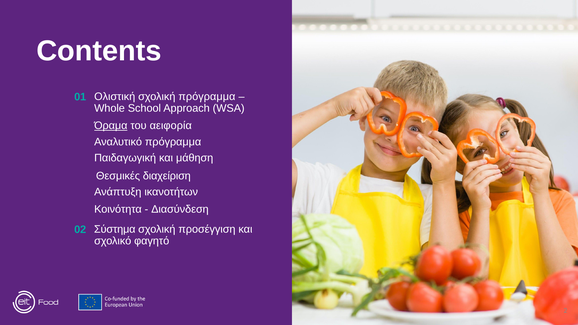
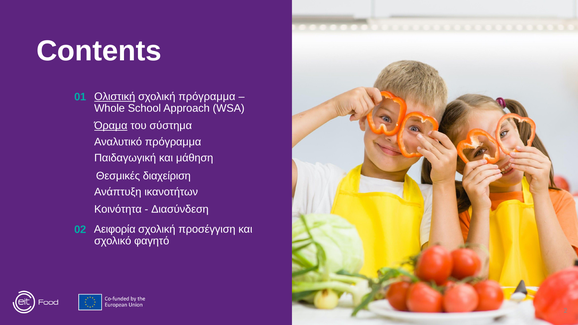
Ολιστική underline: none -> present
αειφορία: αειφορία -> σύστημα
Σύστημα: Σύστημα -> Αειφορία
